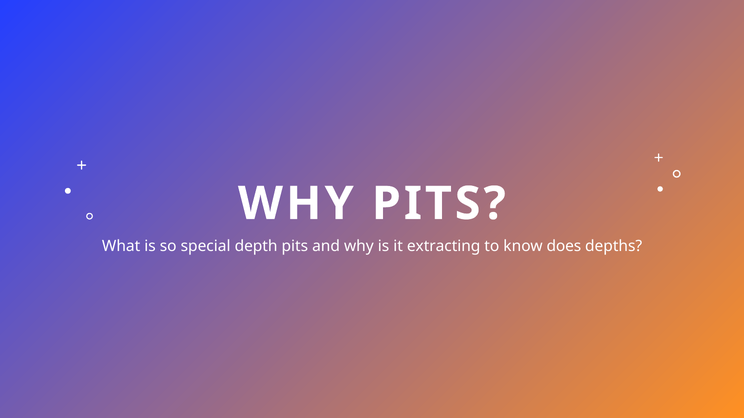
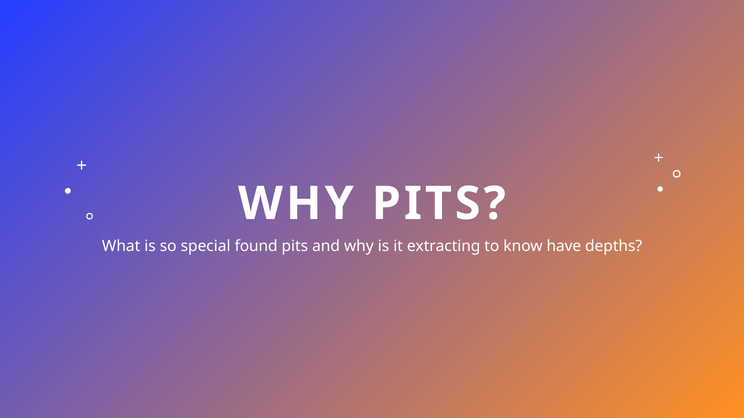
depth: depth -> found
does: does -> have
